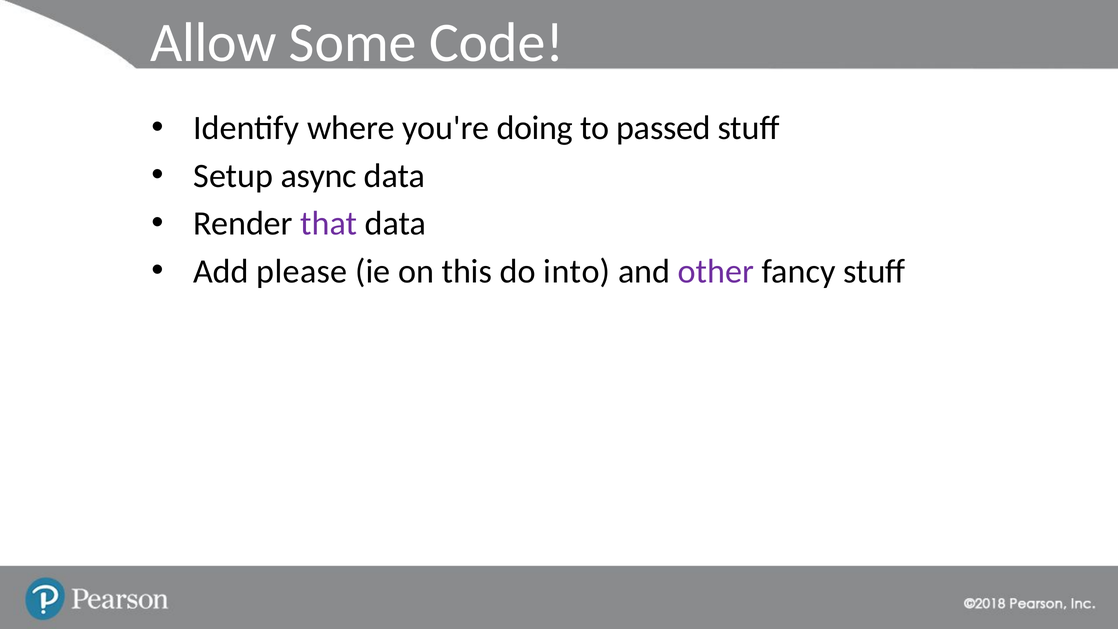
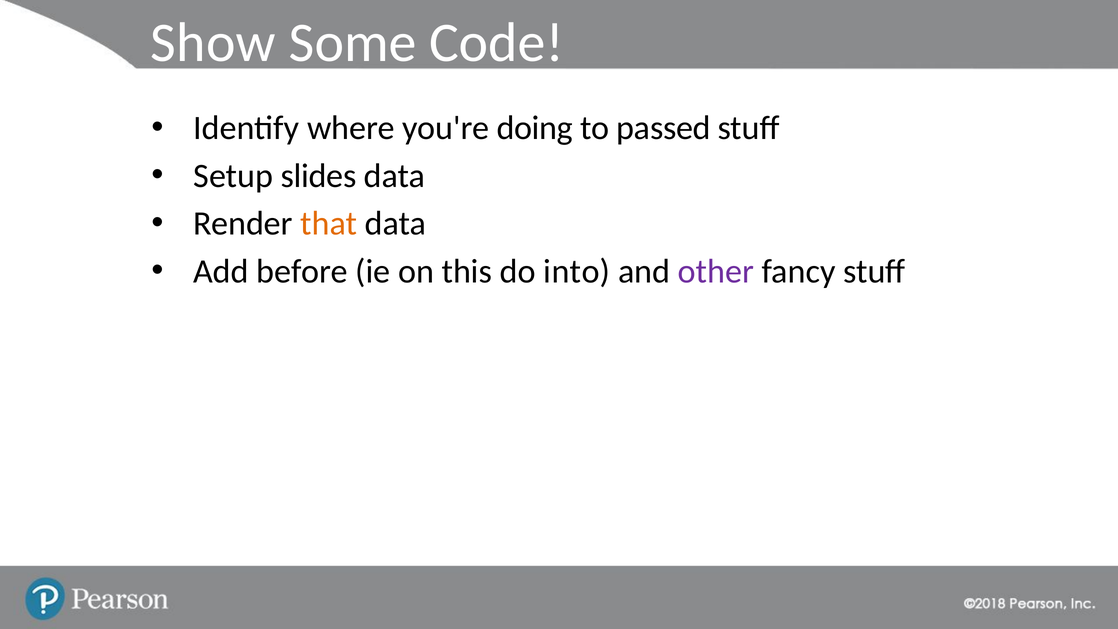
Allow: Allow -> Show
async: async -> slides
that colour: purple -> orange
please: please -> before
